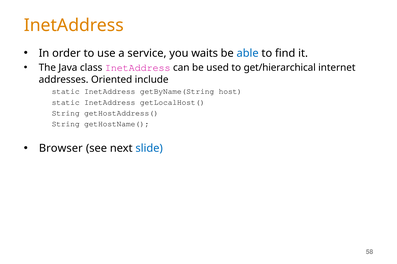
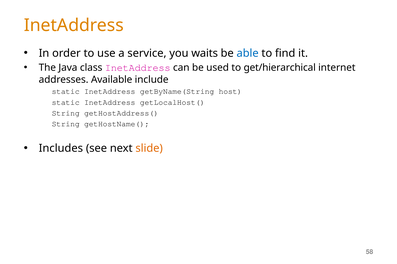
Oriented: Oriented -> Available
Browser: Browser -> Includes
slide colour: blue -> orange
